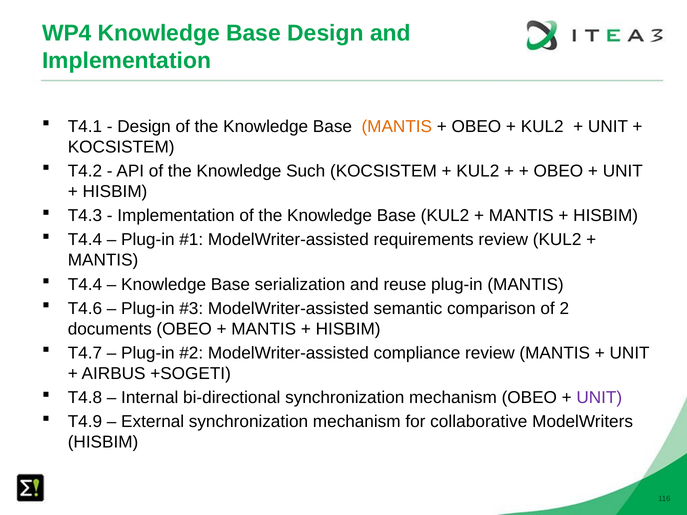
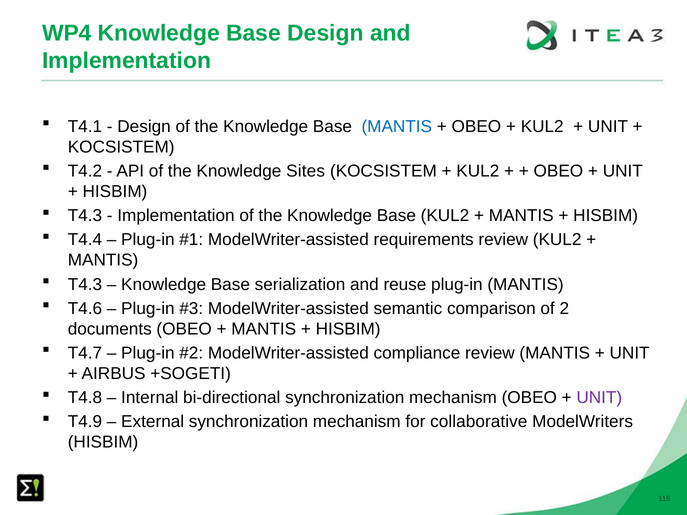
MANTIS at (397, 126) colour: orange -> blue
Such: Such -> Sites
T4.4 at (85, 284): T4.4 -> T4.3
